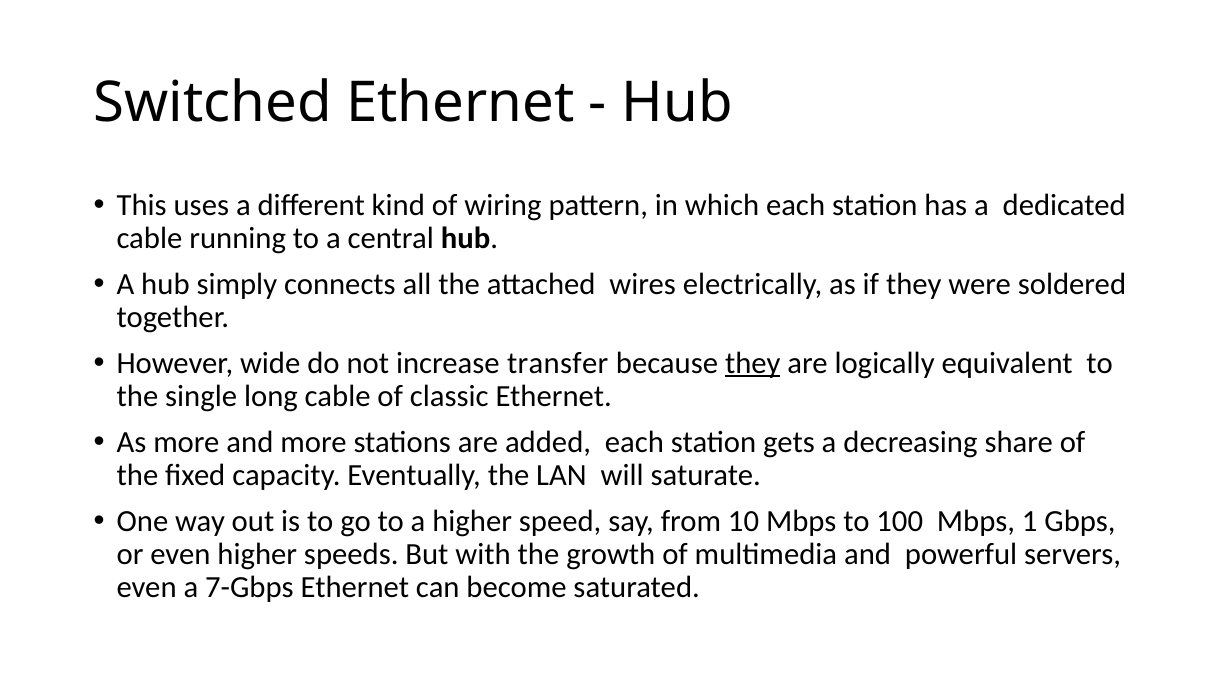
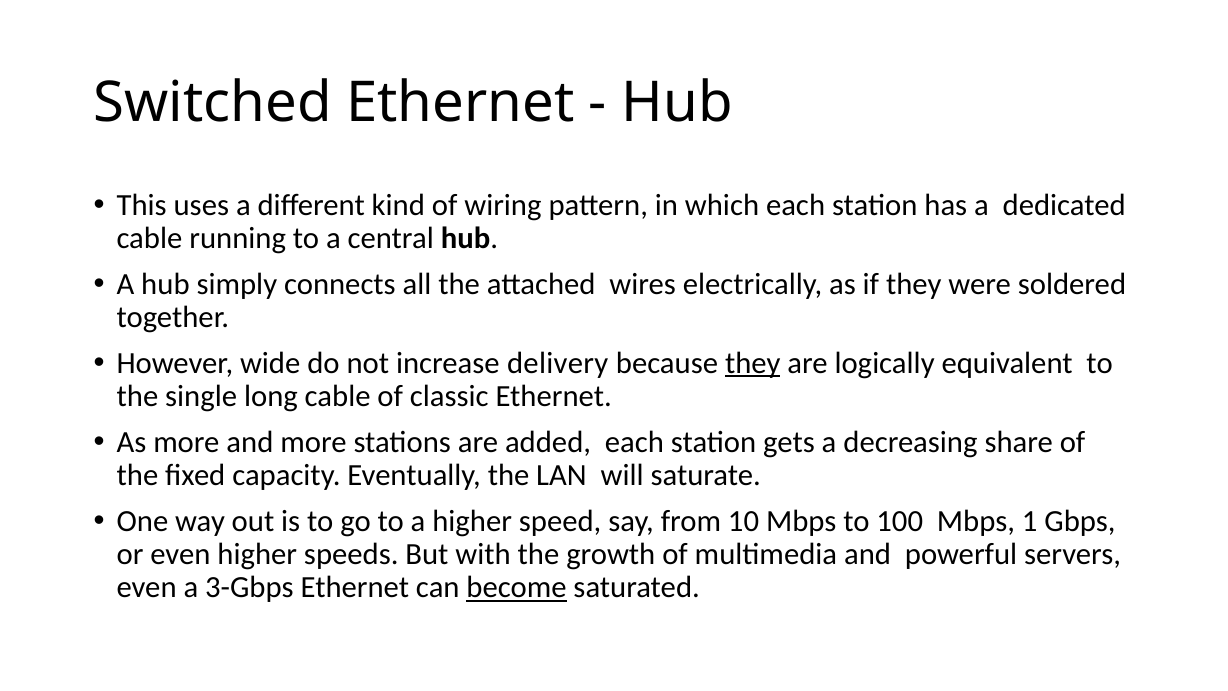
transfer: transfer -> delivery
7-Gbps: 7-Gbps -> 3-Gbps
become underline: none -> present
